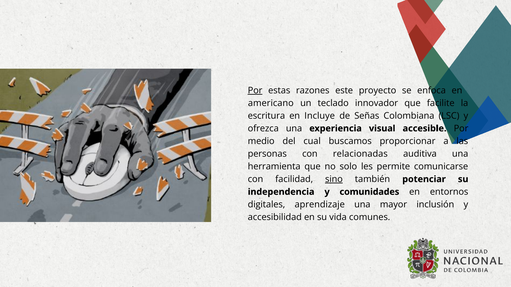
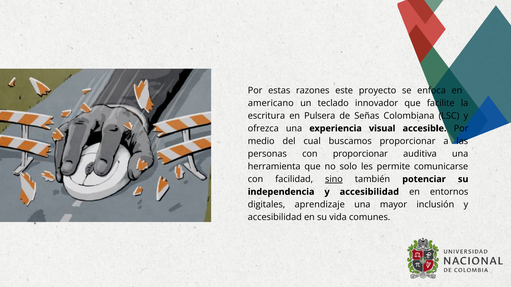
Por at (255, 90) underline: present -> none
Incluye: Incluye -> Pulsera
con relacionadas: relacionadas -> proporcionar
independencia y comunidades: comunidades -> accesibilidad
